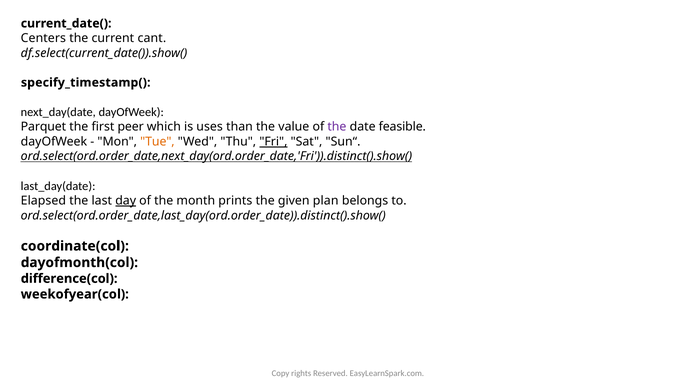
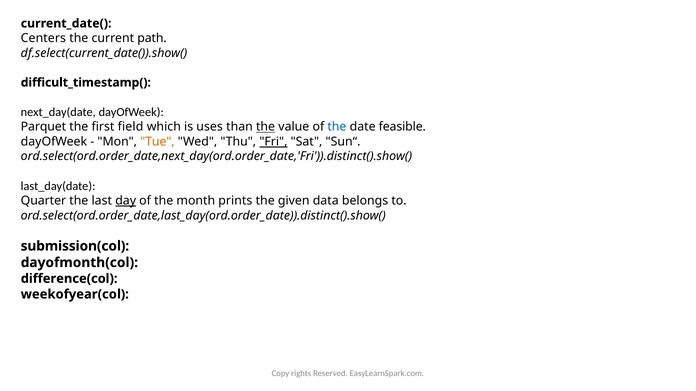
cant: cant -> path
specify_timestamp(: specify_timestamp( -> difficult_timestamp(
peer: peer -> field
the at (266, 127) underline: none -> present
the at (337, 127) colour: purple -> blue
ord.select(ord.order_date,next_day(ord.order_date,'Fri')).distinct().show( underline: present -> none
Elapsed: Elapsed -> Quarter
plan: plan -> data
coordinate(col: coordinate(col -> submission(col
